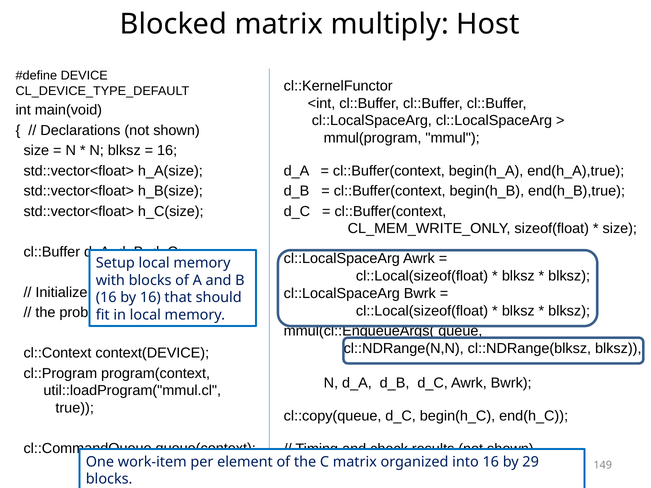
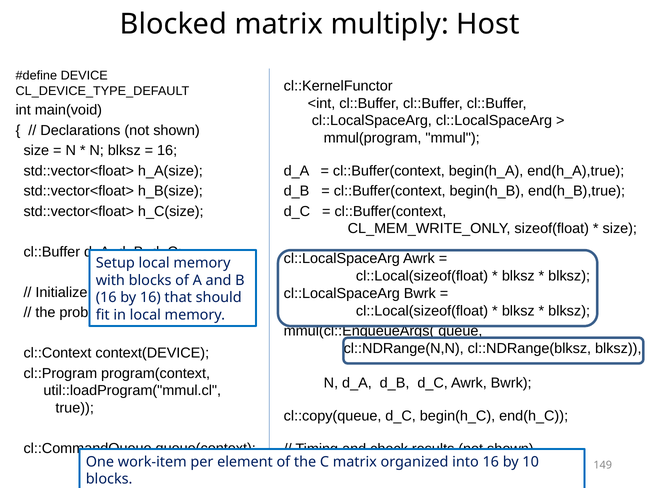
29: 29 -> 10
